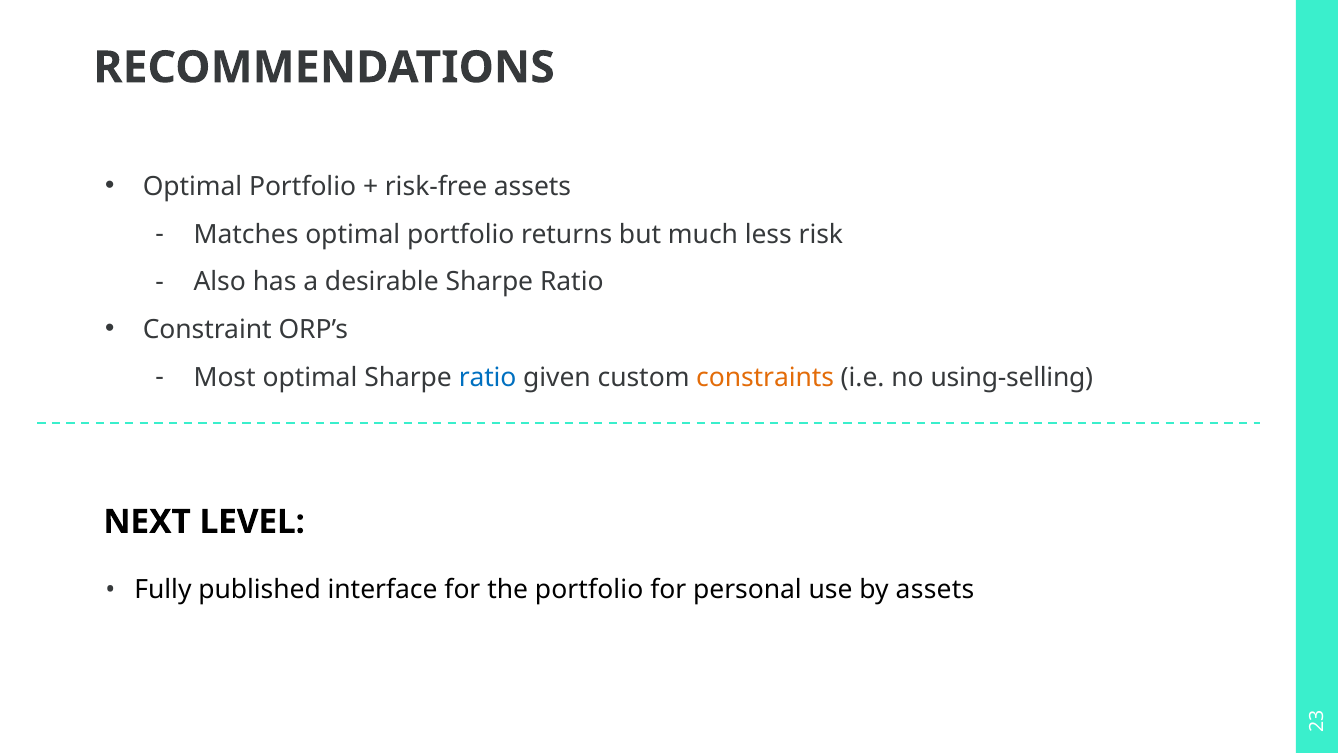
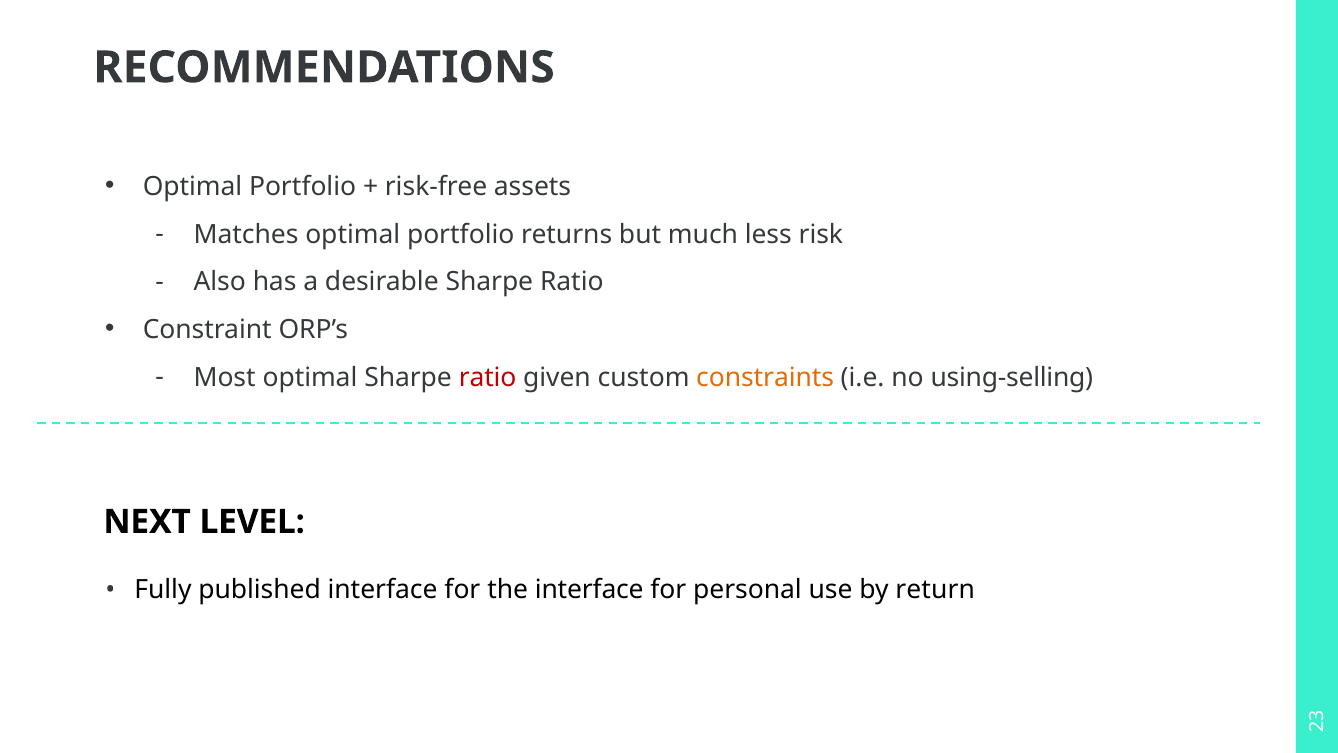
ratio at (488, 377) colour: blue -> red
the portfolio: portfolio -> interface
by assets: assets -> return
